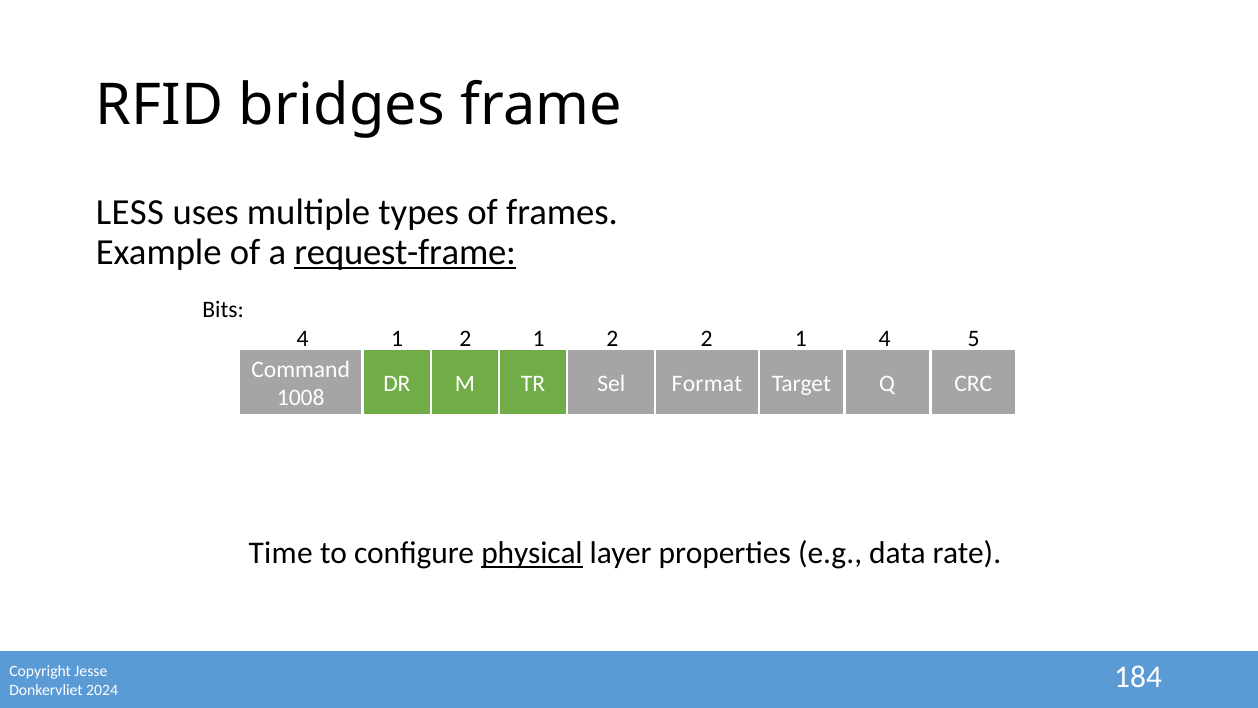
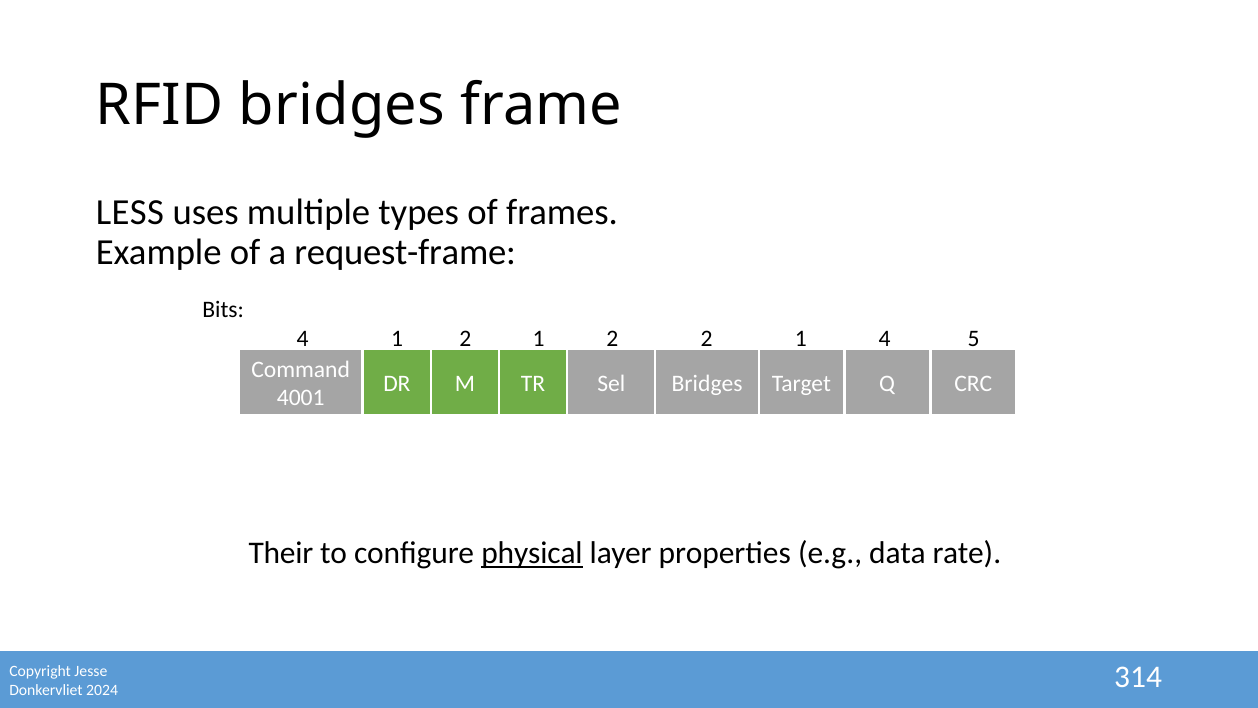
request-frame underline: present -> none
Sel Format: Format -> Bridges
1008: 1008 -> 4001
Time: Time -> Their
184: 184 -> 314
